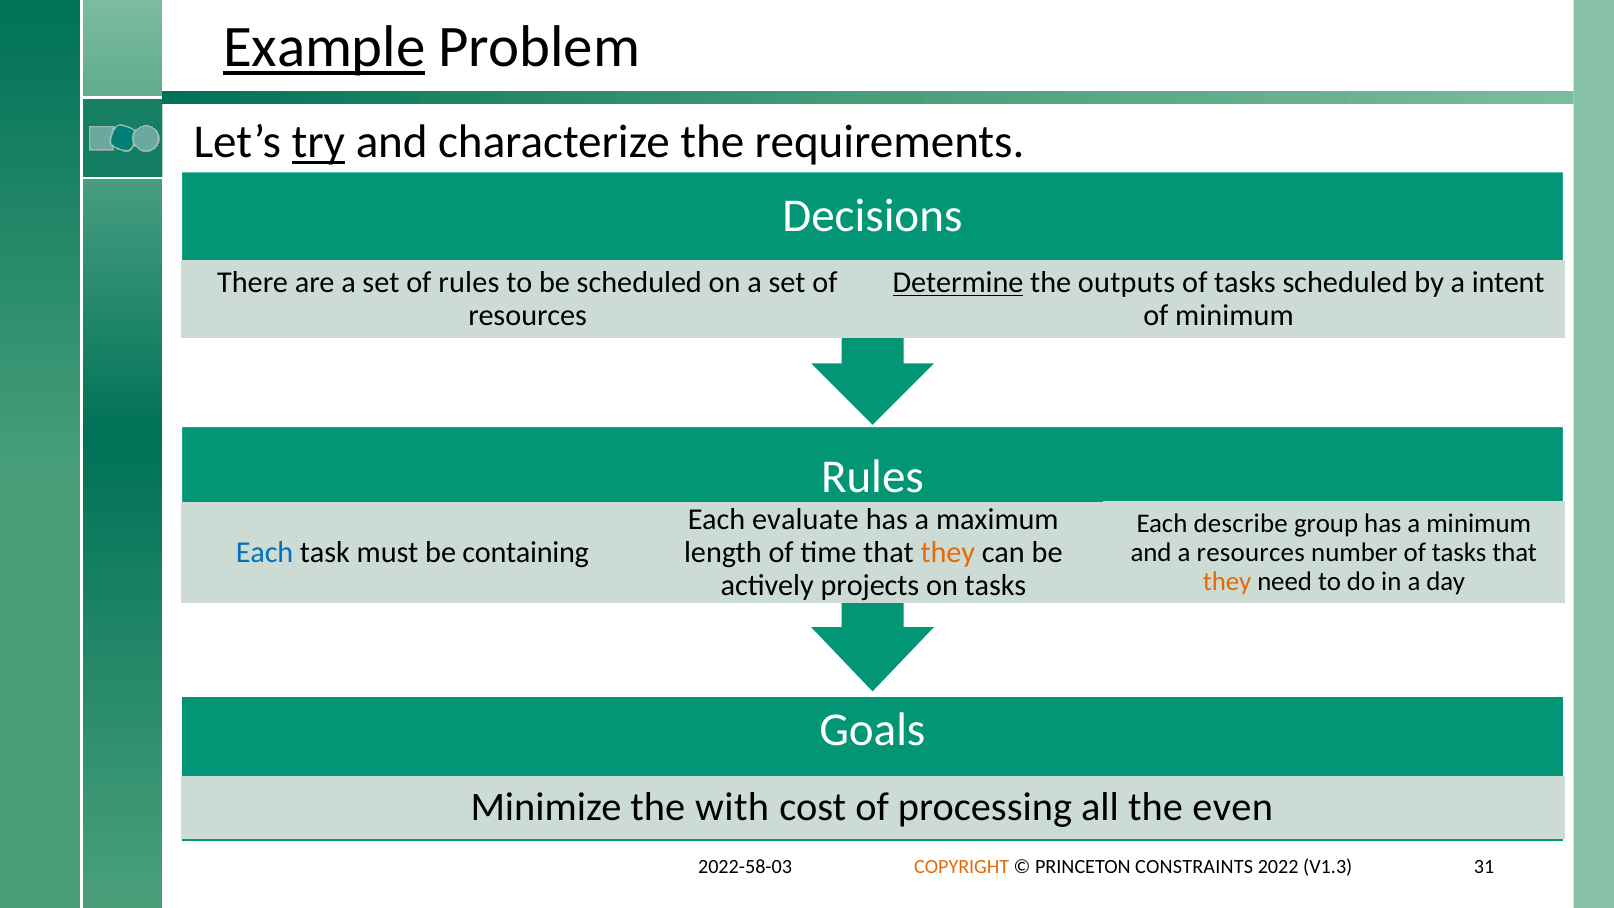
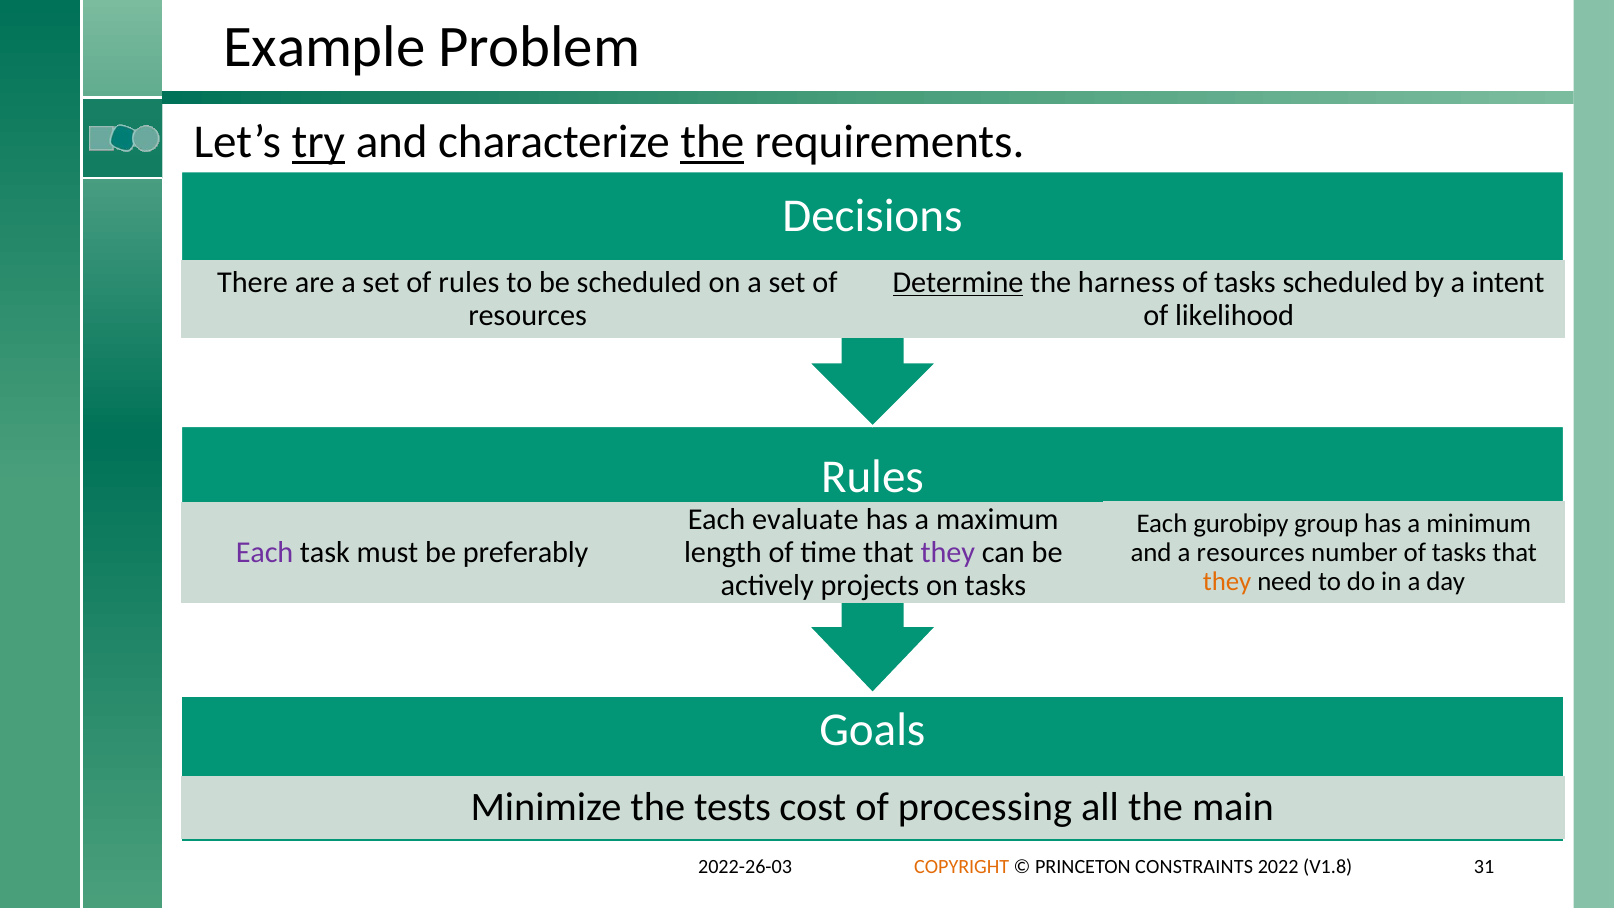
Example underline: present -> none
the at (712, 142) underline: none -> present
outputs: outputs -> harness
of minimum: minimum -> likelihood
describe: describe -> gurobipy
Each at (265, 552) colour: blue -> purple
containing: containing -> preferably
they at (948, 552) colour: orange -> purple
with: with -> tests
even: even -> main
V1.3: V1.3 -> V1.8
2022-58-03: 2022-58-03 -> 2022-26-03
